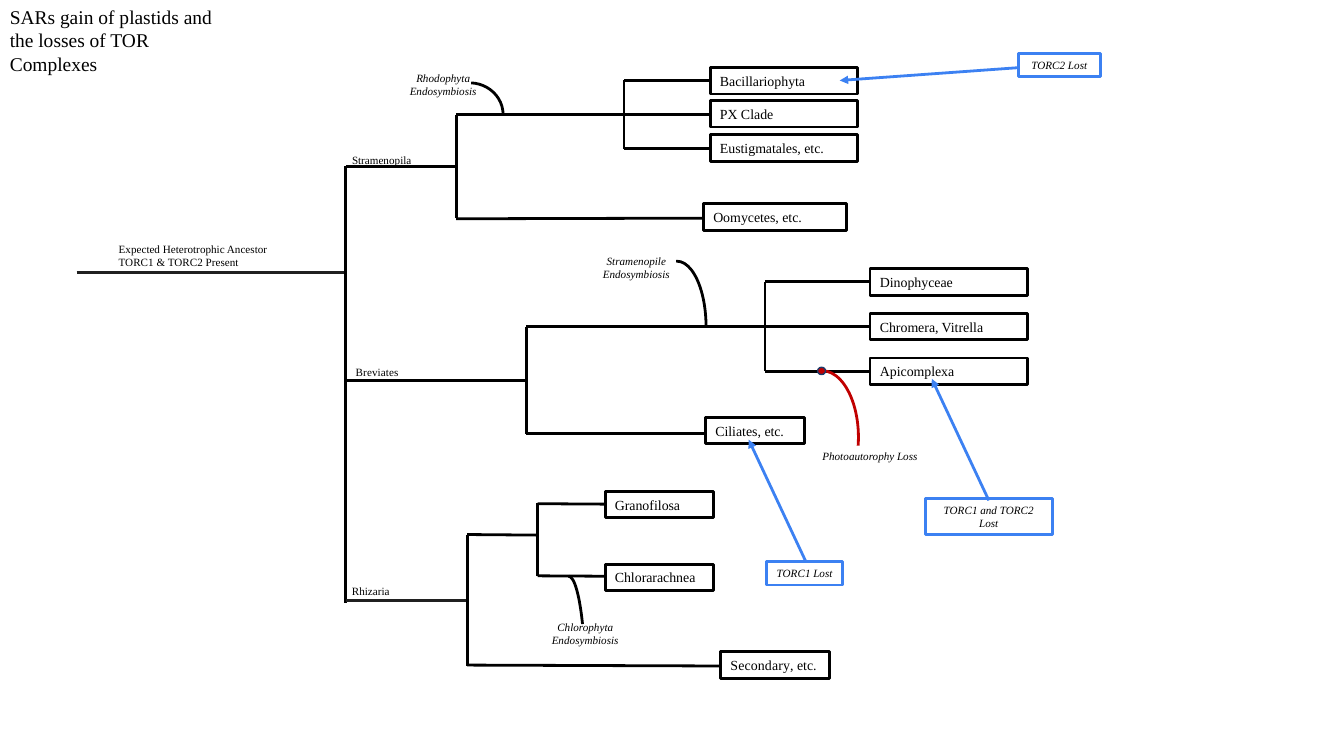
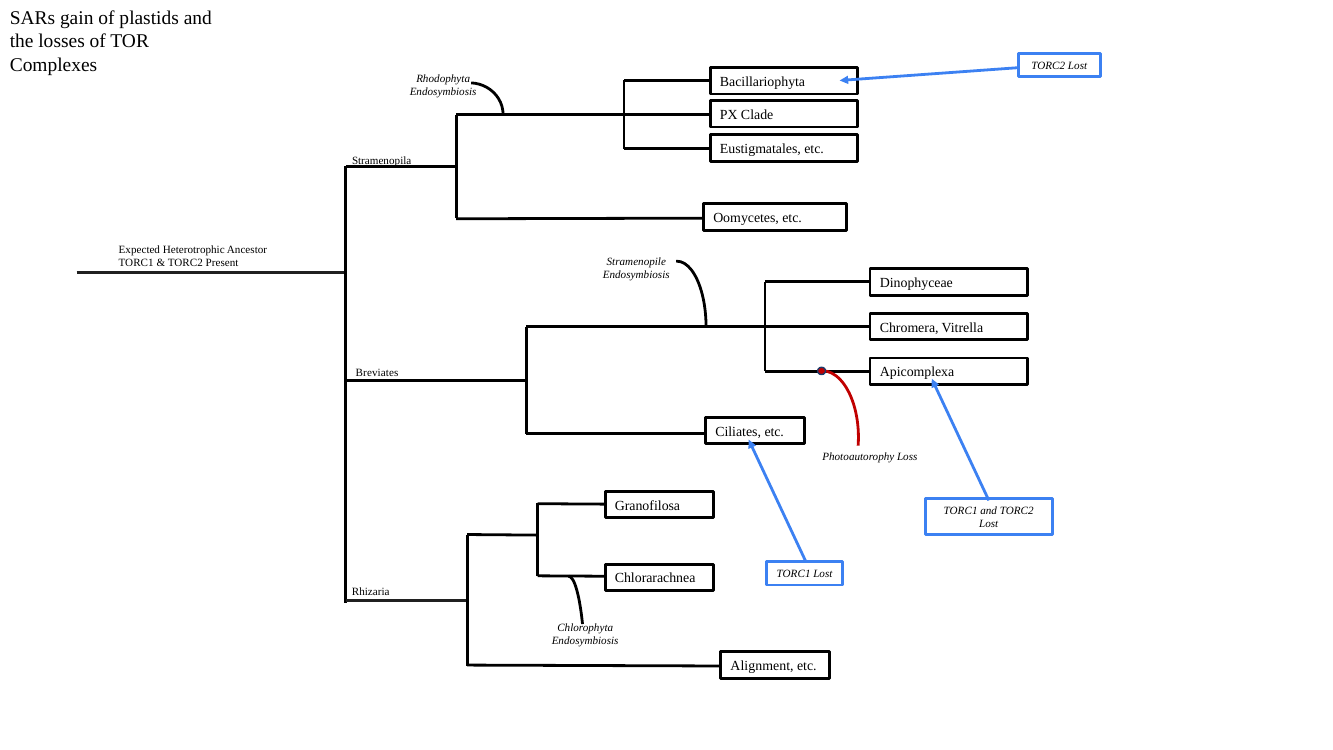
Secondary: Secondary -> Alignment
